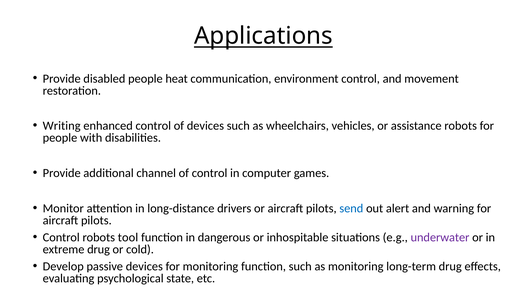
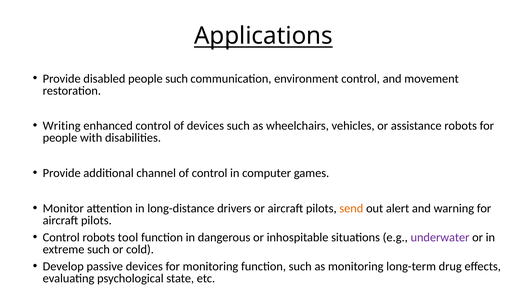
people heat: heat -> such
send colour: blue -> orange
extreme drug: drug -> such
